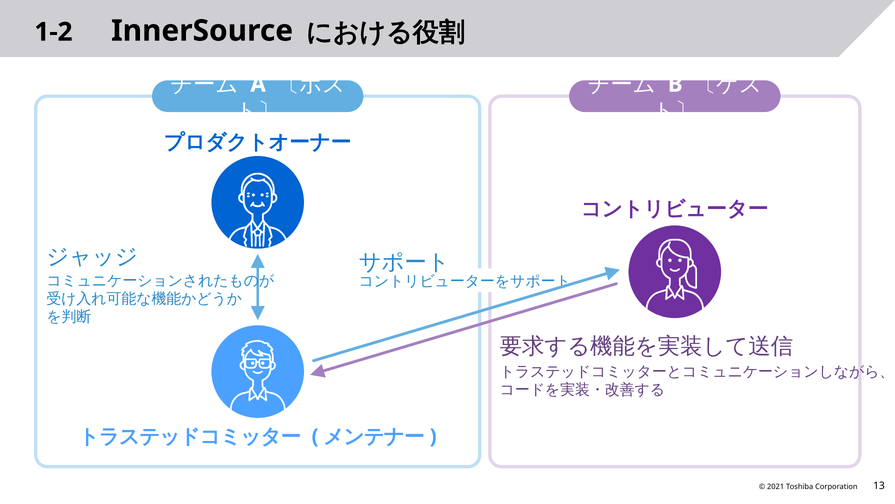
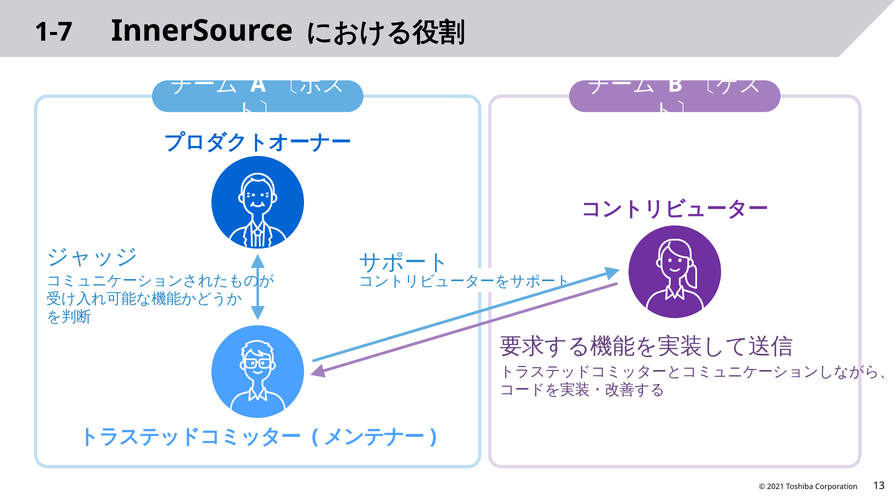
1-2: 1-2 -> 1-7
